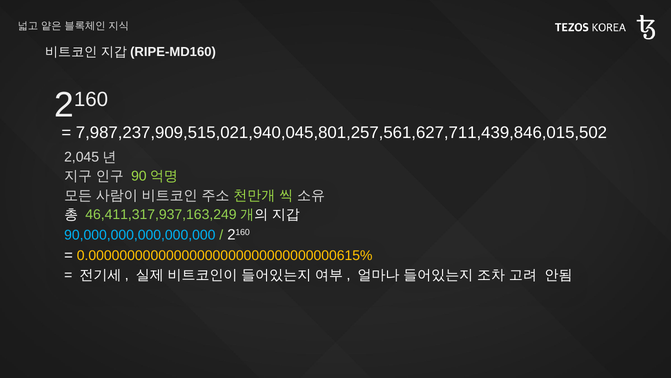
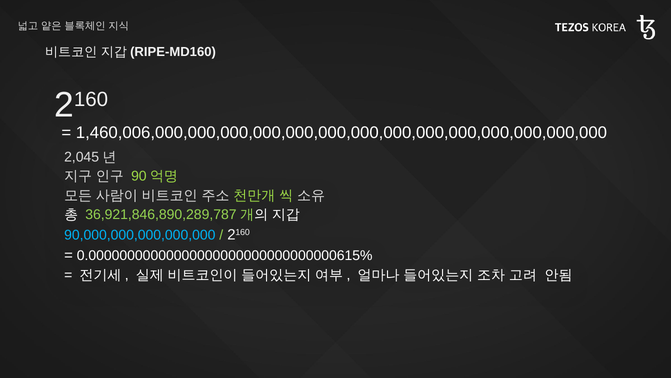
7,987,237,909,515,021,940,045,801,257,561,627,711,439,846,015,502: 7,987,237,909,515,021,940,045,801,257,561,627,711,439,846,015,502 -> 1,460,006,000,000,000,000,000,000,000,000,000,000,000,000,000,000
46,411,317,937,163,249: 46,411,317,937,163,249 -> 36,921,846,890,289,787
0.00000000000000000000000000000000615% colour: yellow -> white
